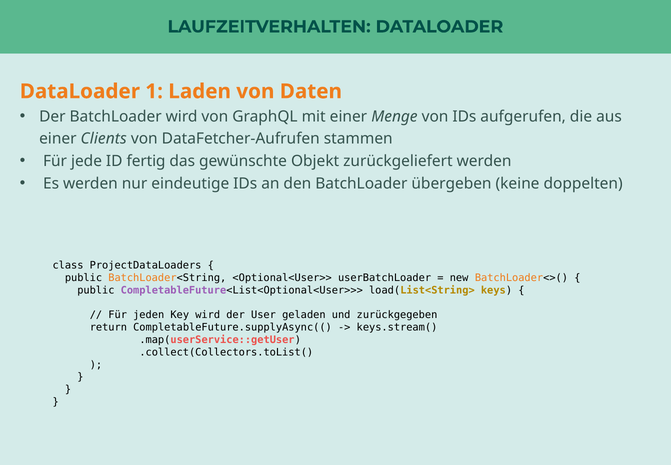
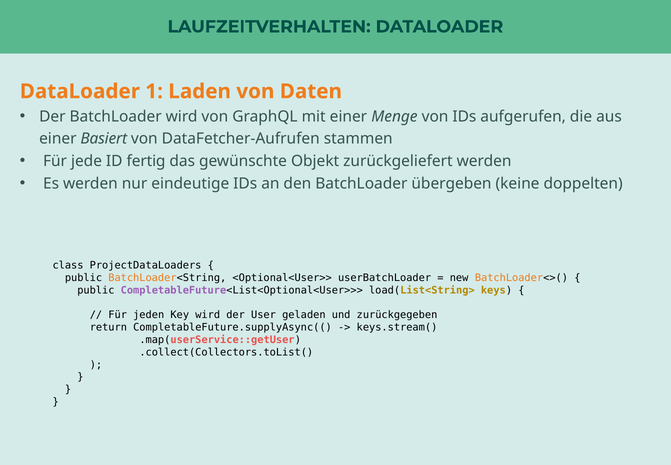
Clients: Clients -> Basiert
